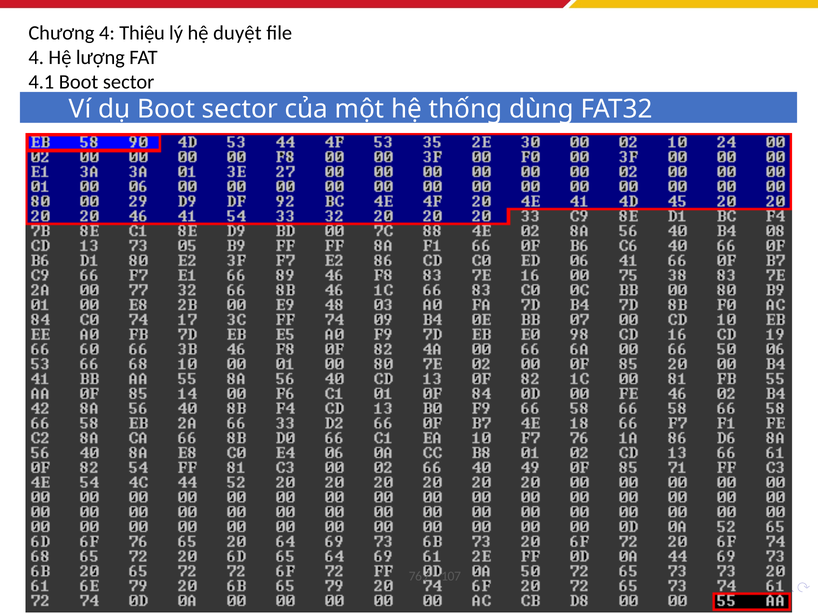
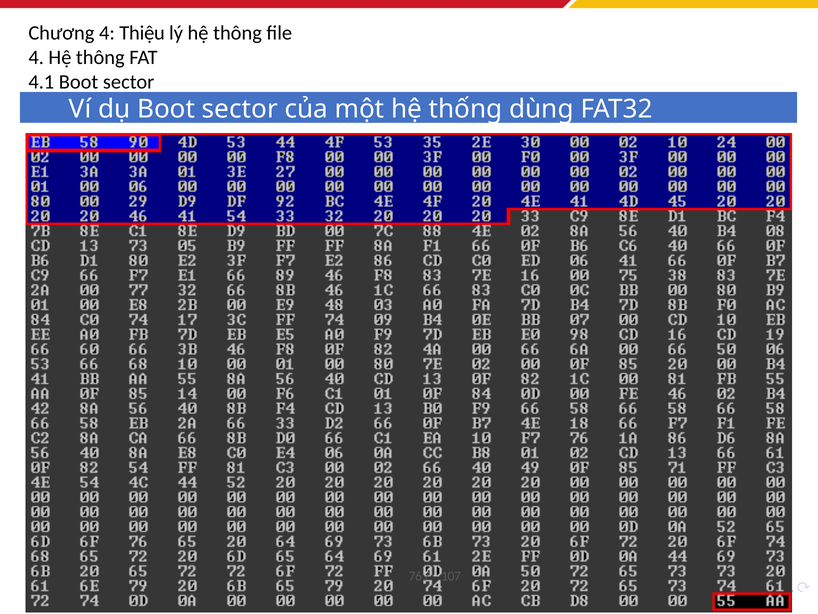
lý hệ duyệt: duyệt -> thông
4 Hệ lượng: lượng -> thông
